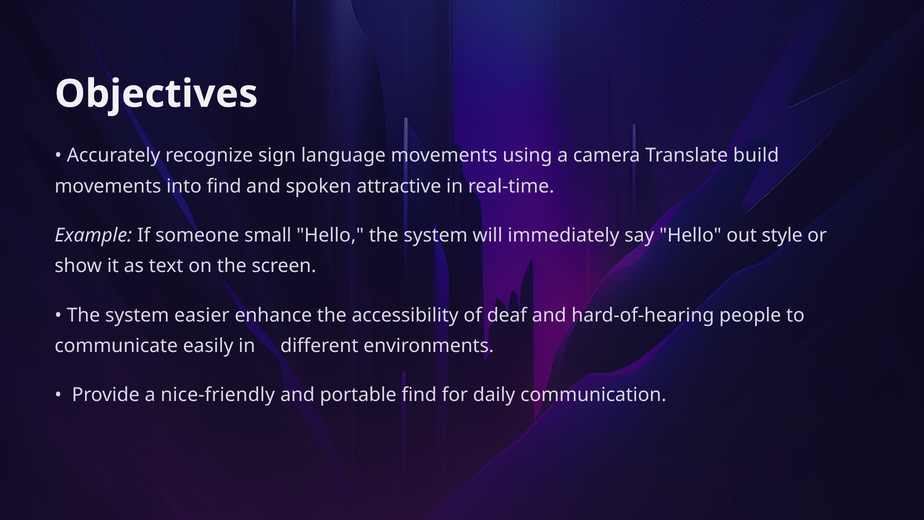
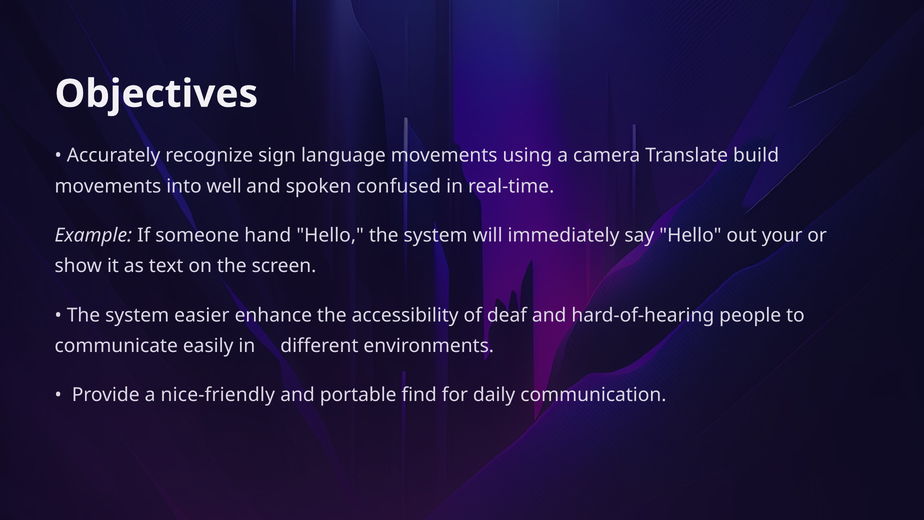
into find: find -> well
attractive: attractive -> confused
small: small -> hand
style: style -> your
